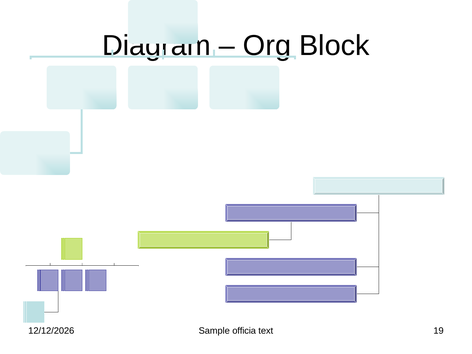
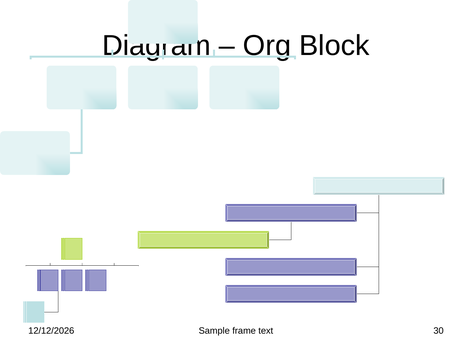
officia: officia -> frame
19: 19 -> 30
